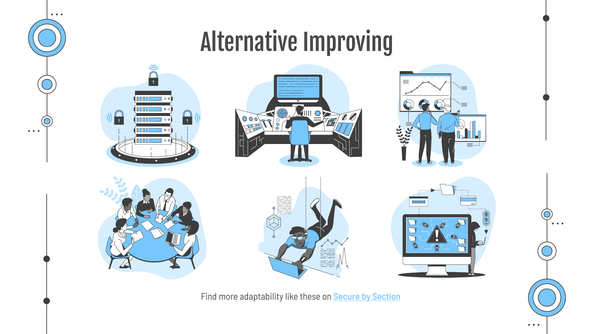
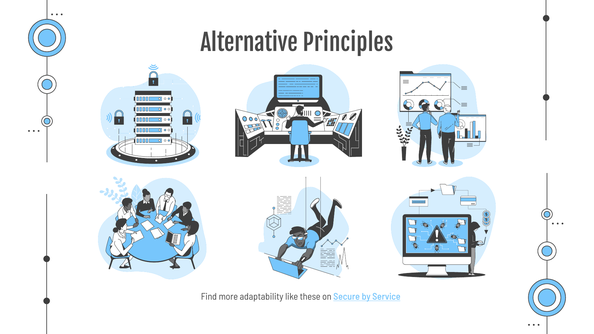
Improving: Improving -> Principles
Section: Section -> Service
